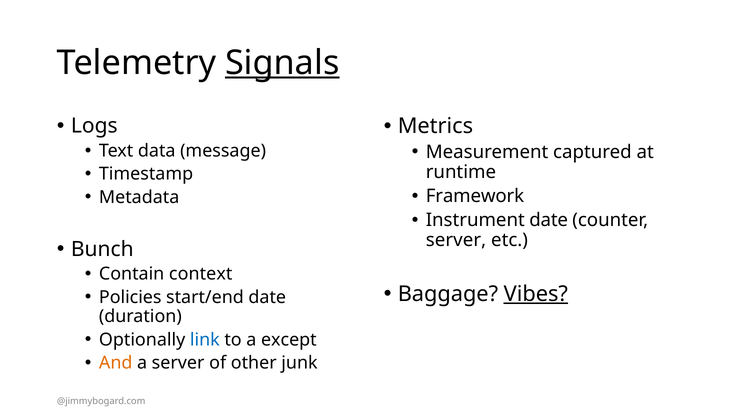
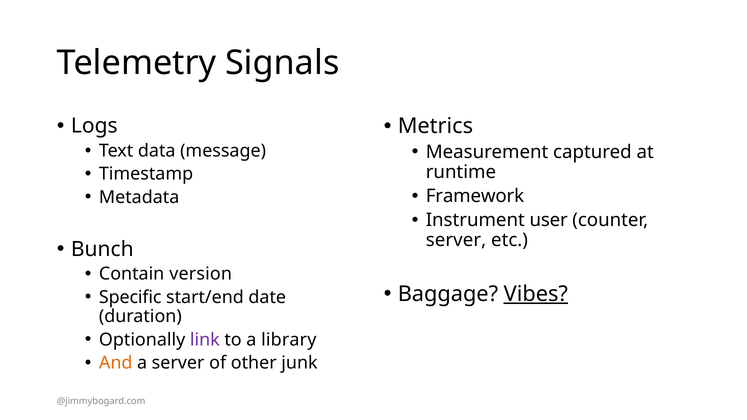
Signals underline: present -> none
Instrument date: date -> user
context: context -> version
Policies: Policies -> Specific
link colour: blue -> purple
except: except -> library
